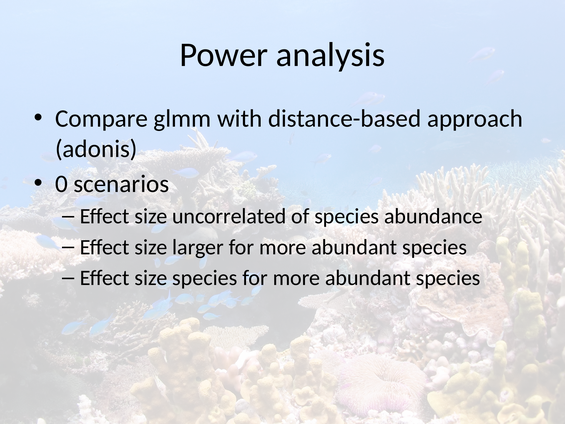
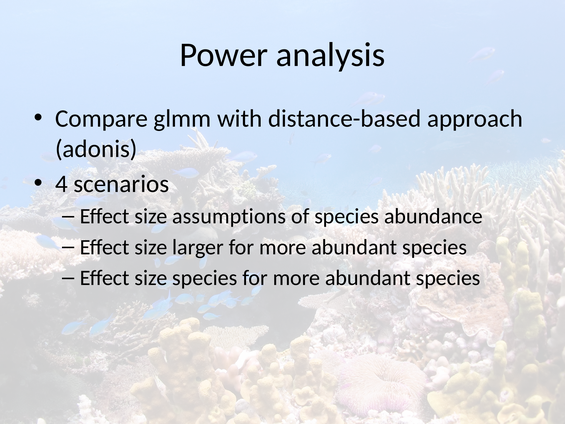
0: 0 -> 4
uncorrelated: uncorrelated -> assumptions
